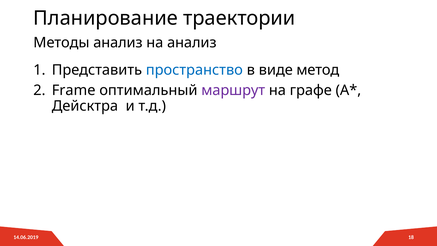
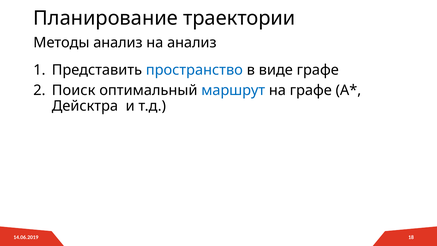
виде метод: метод -> графе
Frame: Frame -> Поиск
маршрут colour: purple -> blue
